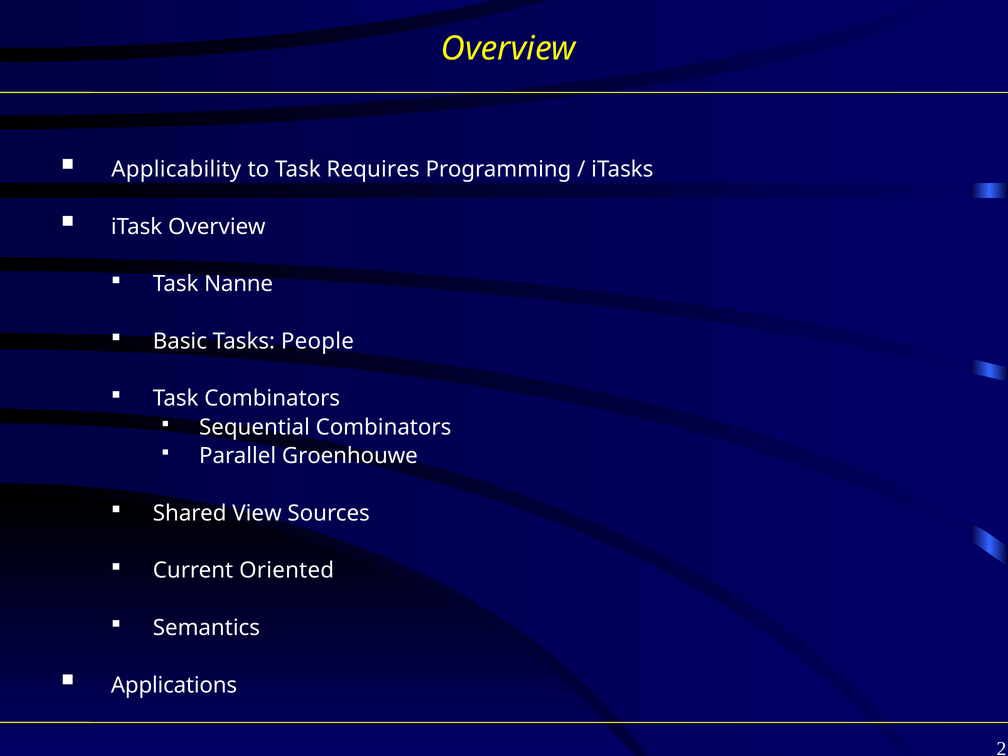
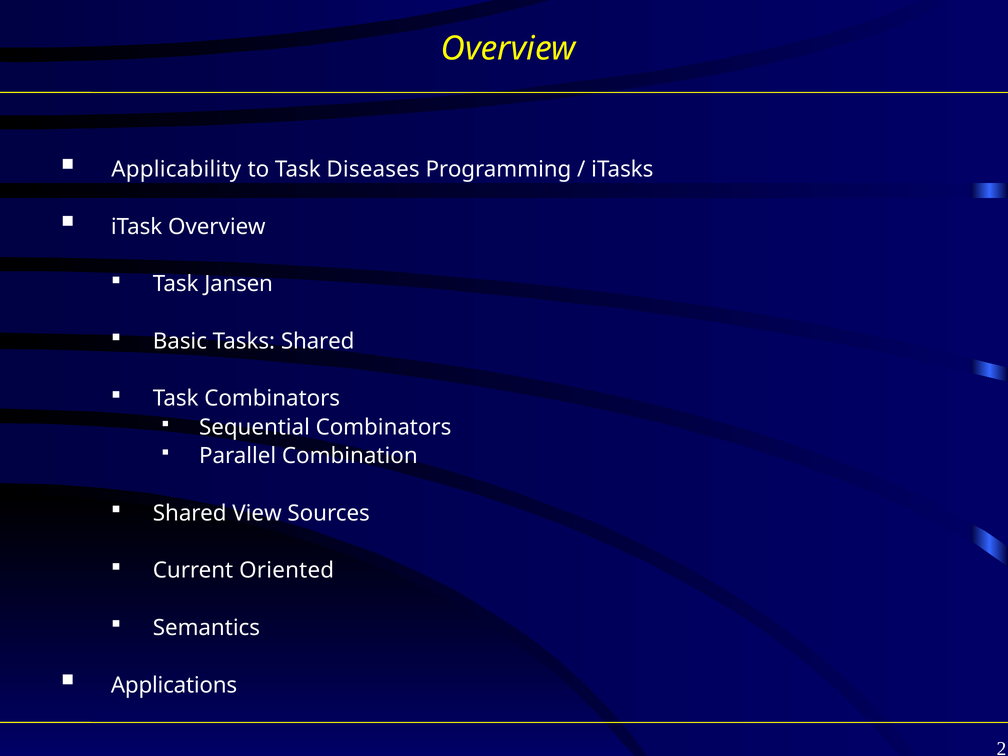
Requires: Requires -> Diseases
Nanne: Nanne -> Jansen
Tasks People: People -> Shared
Groenhouwe: Groenhouwe -> Combination
